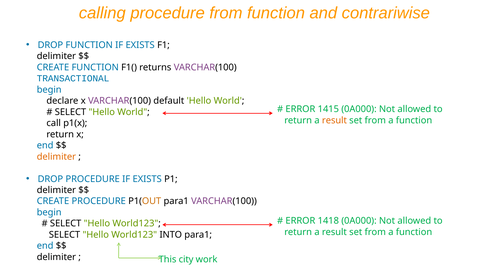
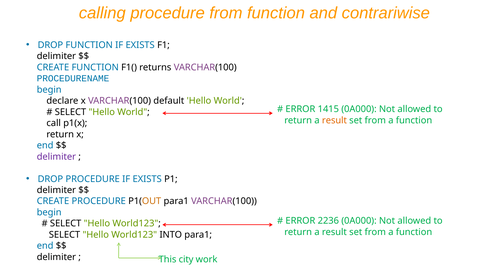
TRANSACTIONAL: TRANSACTIONAL -> PROCEDURENAME
delimiter at (56, 157) colour: orange -> purple
1418: 1418 -> 2236
